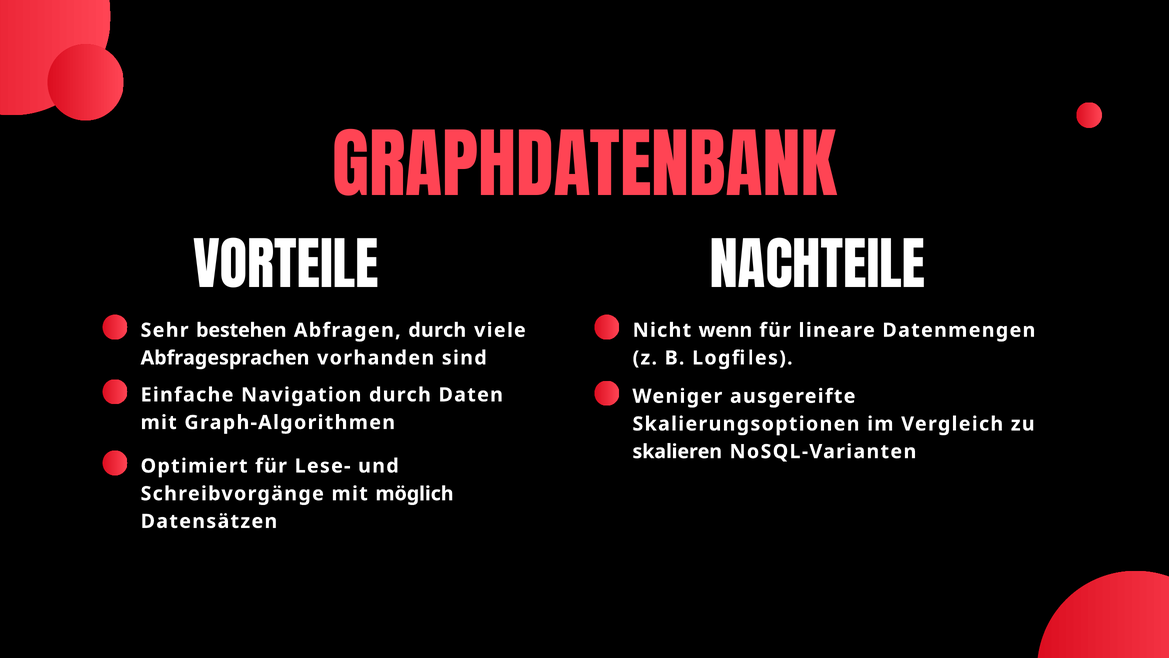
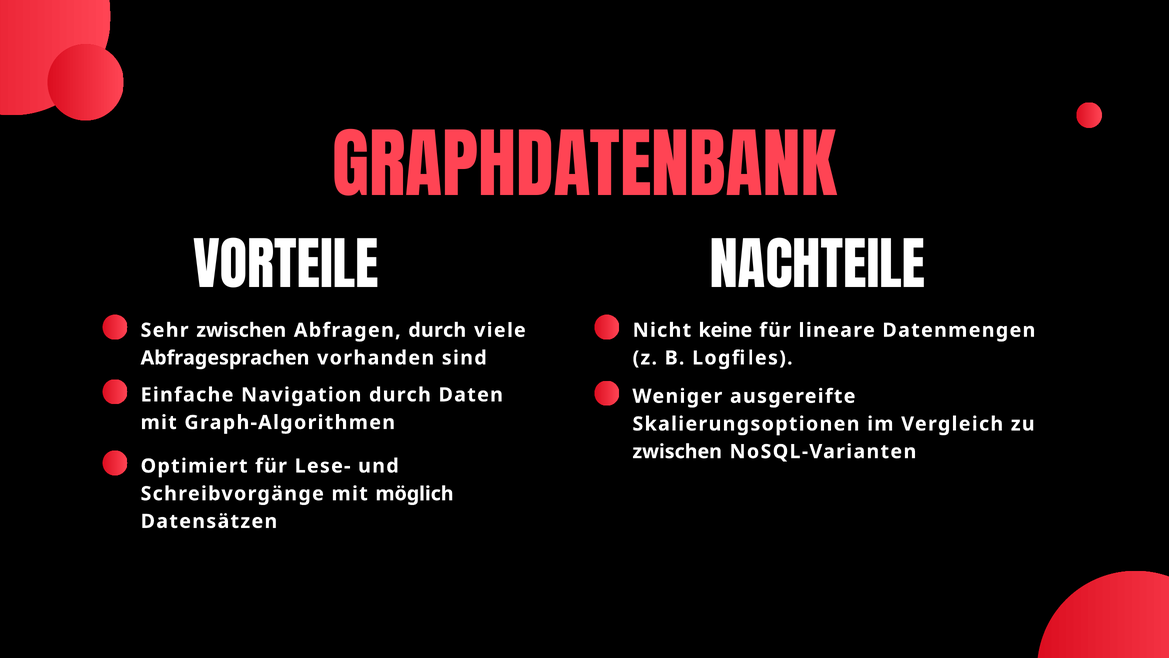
Sehr bestehen: bestehen -> zwischen
wenn: wenn -> keine
skalieren at (677, 451): skalieren -> zwischen
